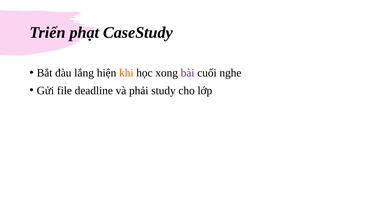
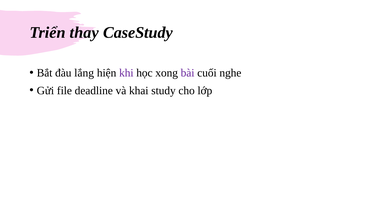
phạt: phạt -> thay
khi colour: orange -> purple
phải: phải -> khai
